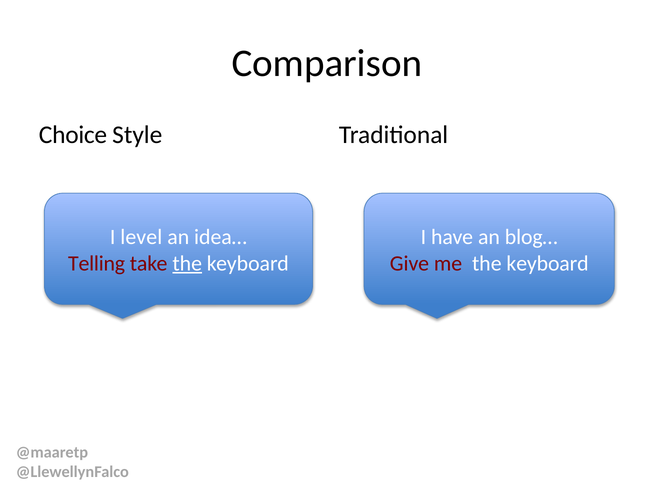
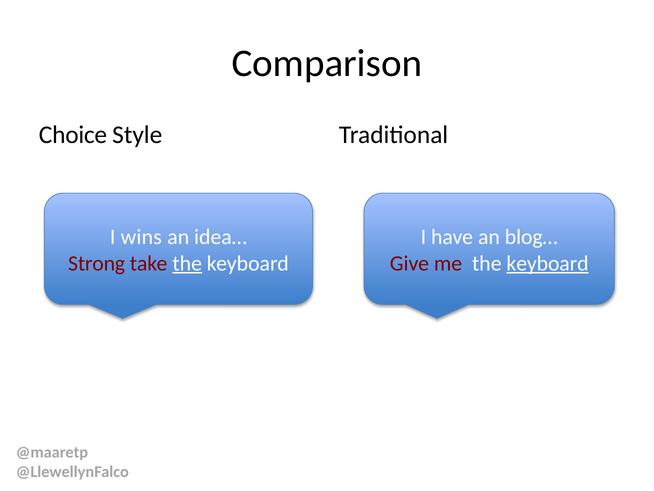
level: level -> wins
Telling: Telling -> Strong
keyboard at (548, 263) underline: none -> present
